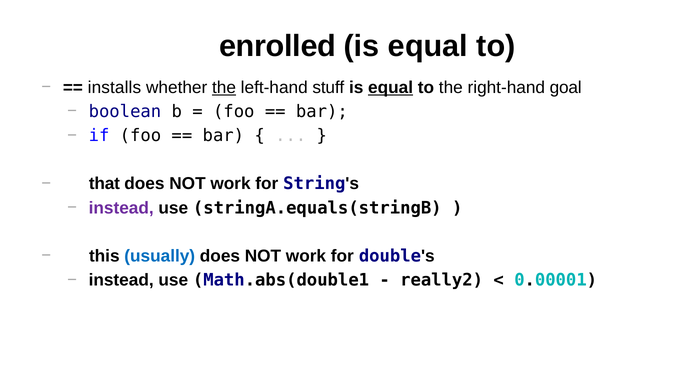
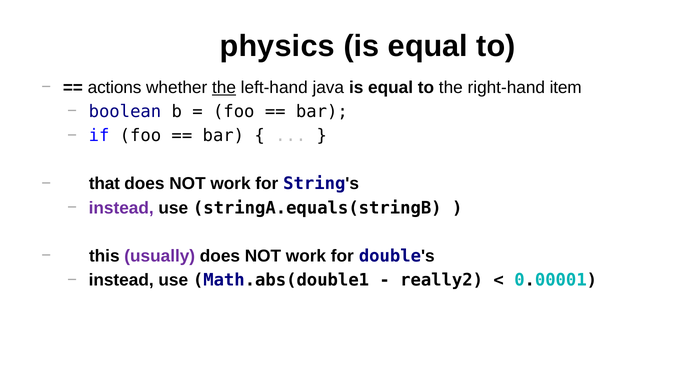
enrolled: enrolled -> physics
installs: installs -> actions
stuff: stuff -> java
equal at (391, 88) underline: present -> none
goal: goal -> item
usually colour: blue -> purple
